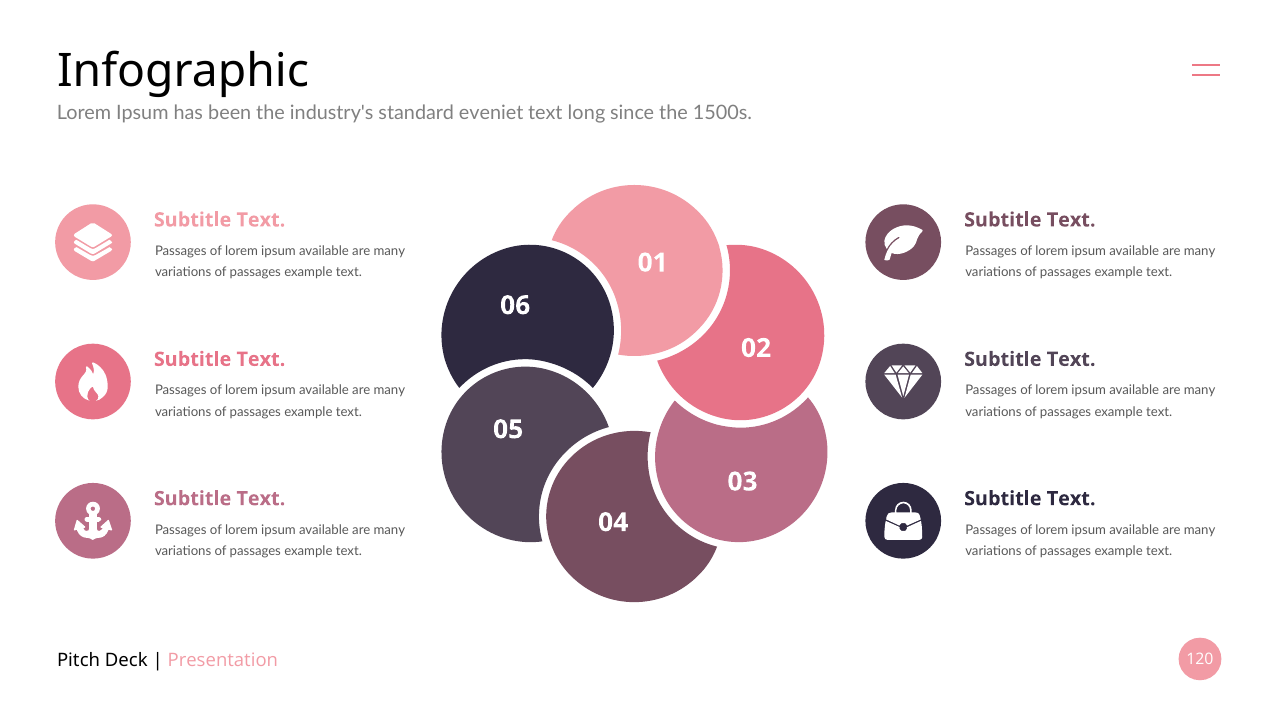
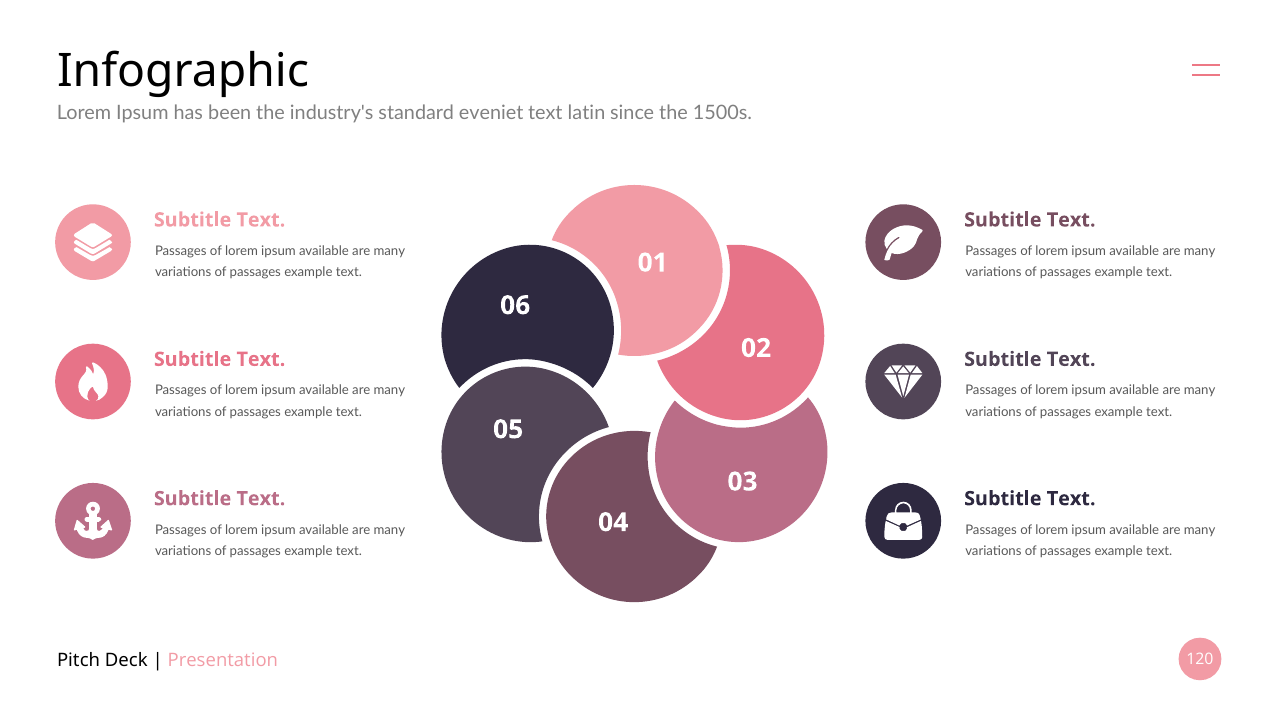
long: long -> latin
